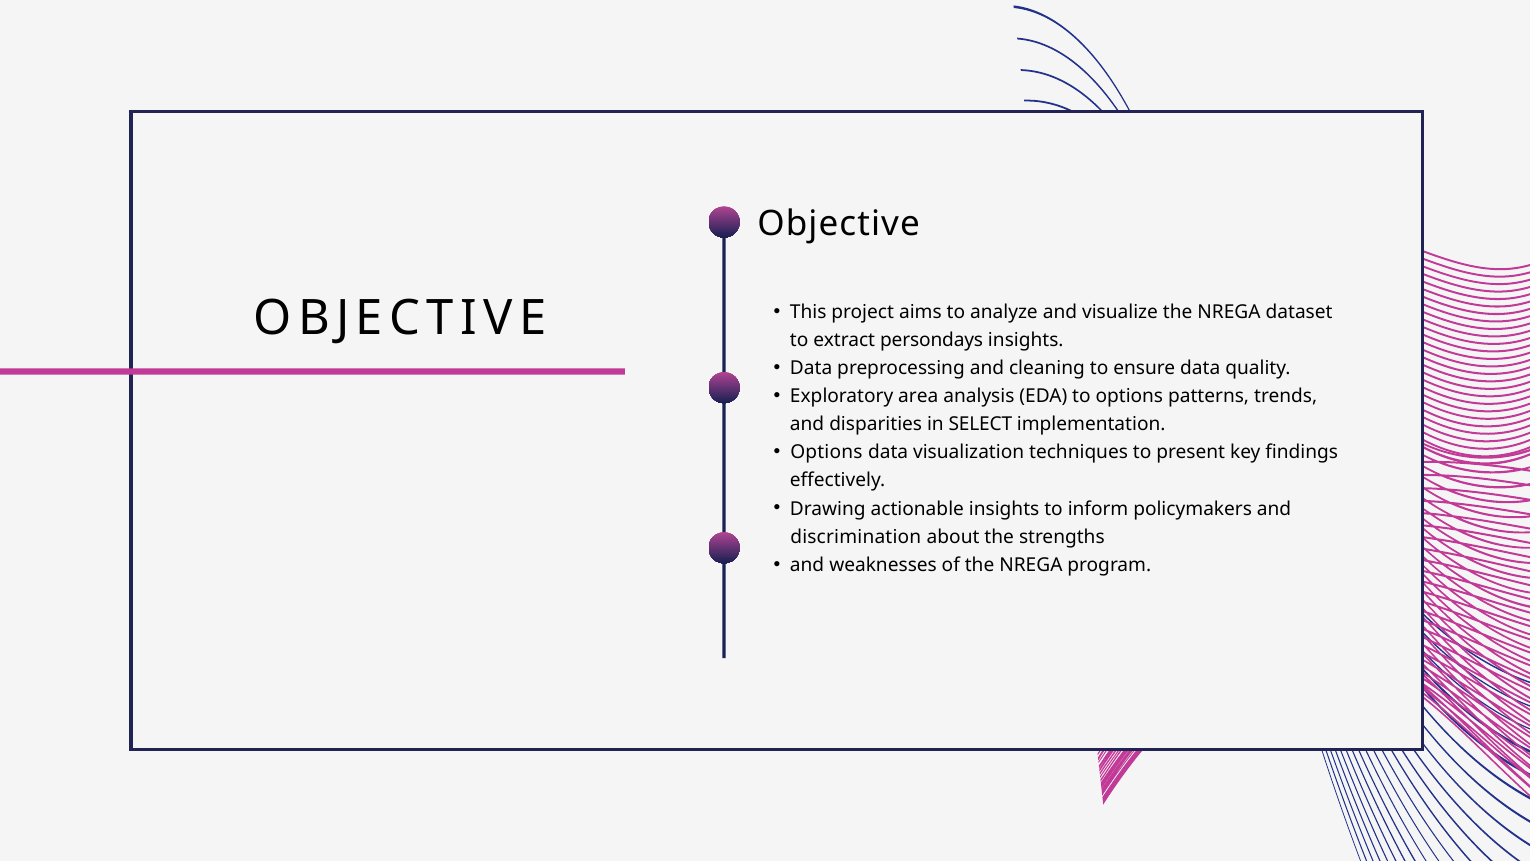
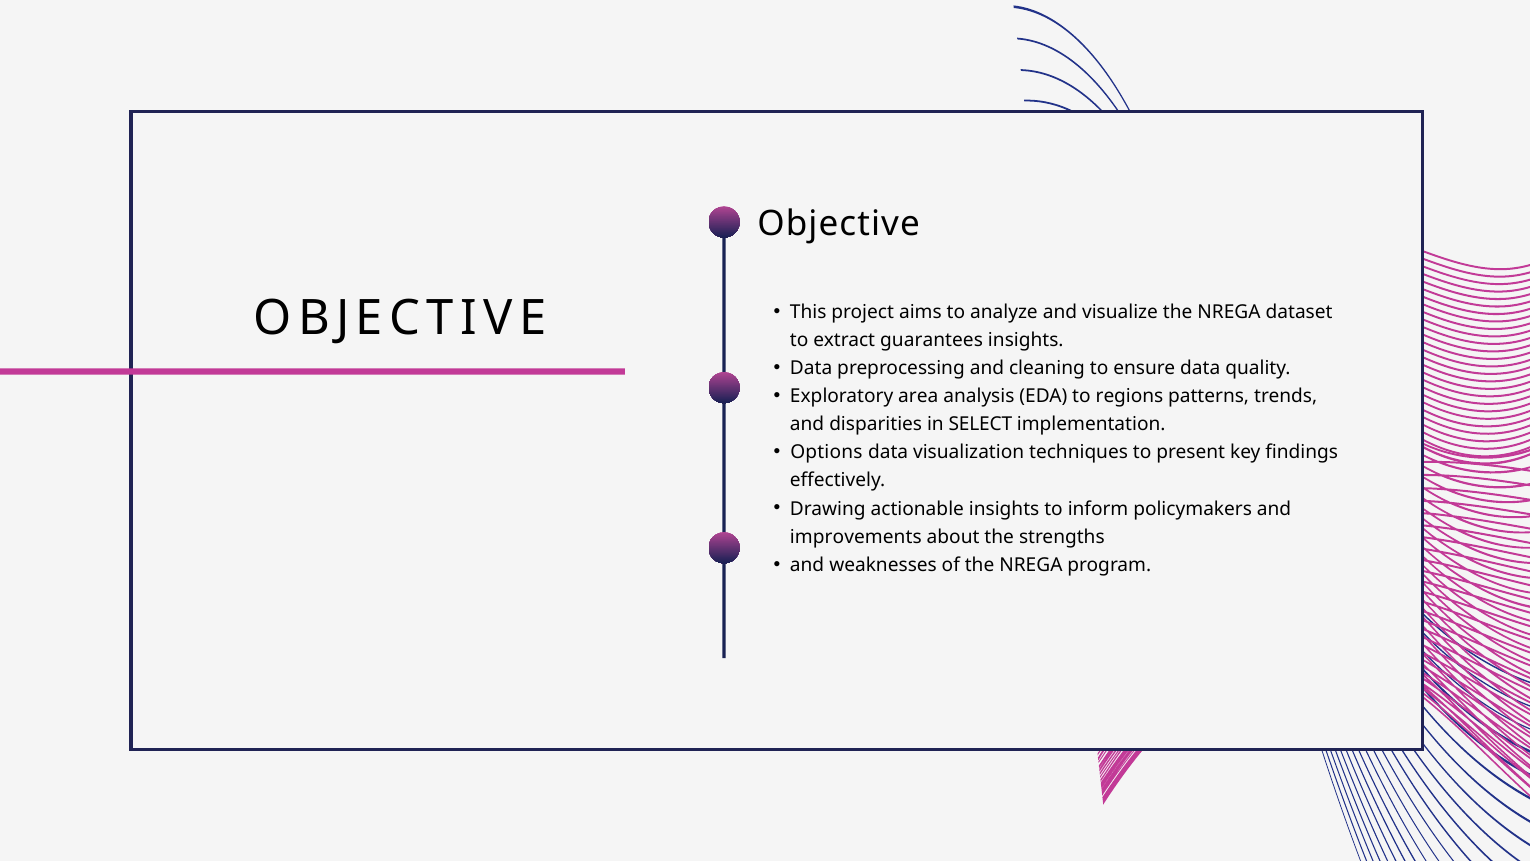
persondays: persondays -> guarantees
to options: options -> regions
discrimination: discrimination -> improvements
